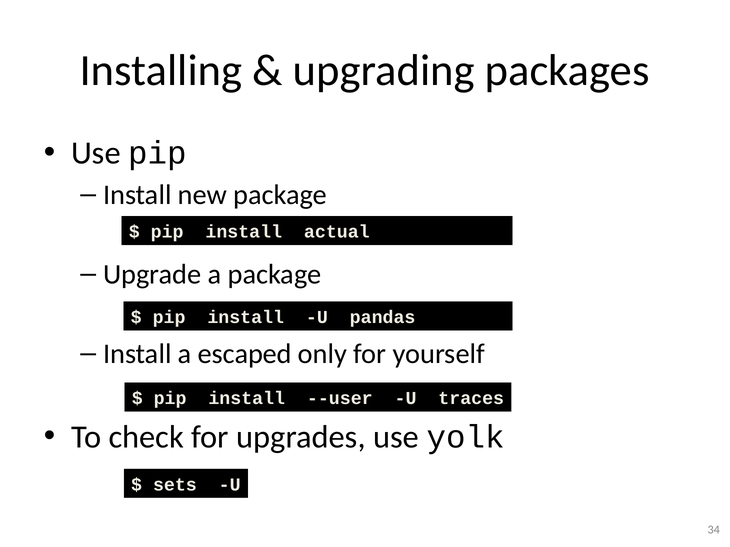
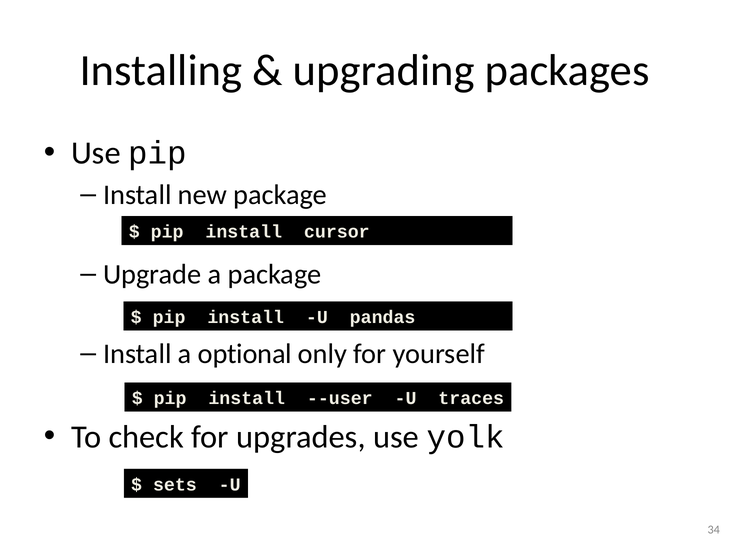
actual: actual -> cursor
escaped: escaped -> optional
